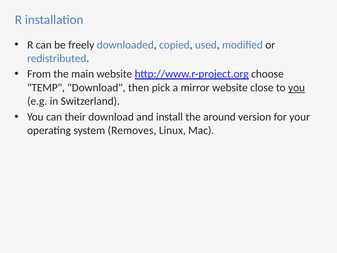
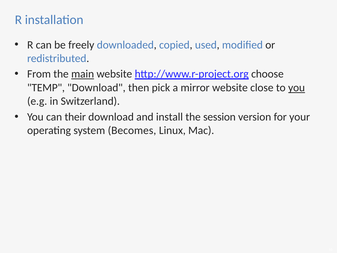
main underline: none -> present
around: around -> session
Removes: Removes -> Becomes
